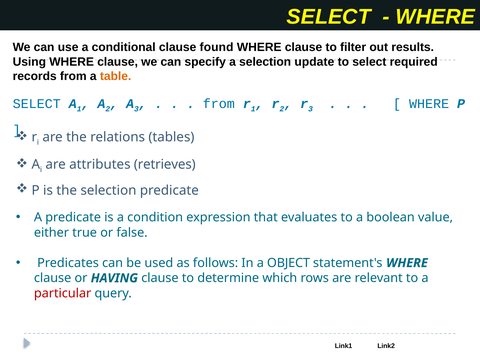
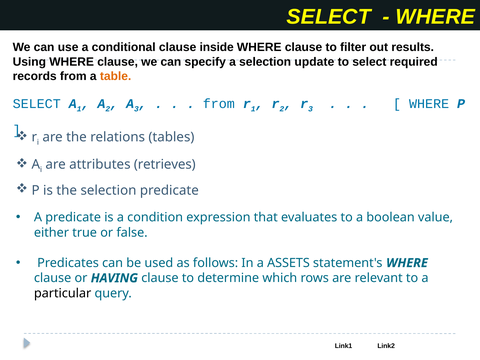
found: found -> inside
OBJECT: OBJECT -> ASSETS
particular colour: red -> black
